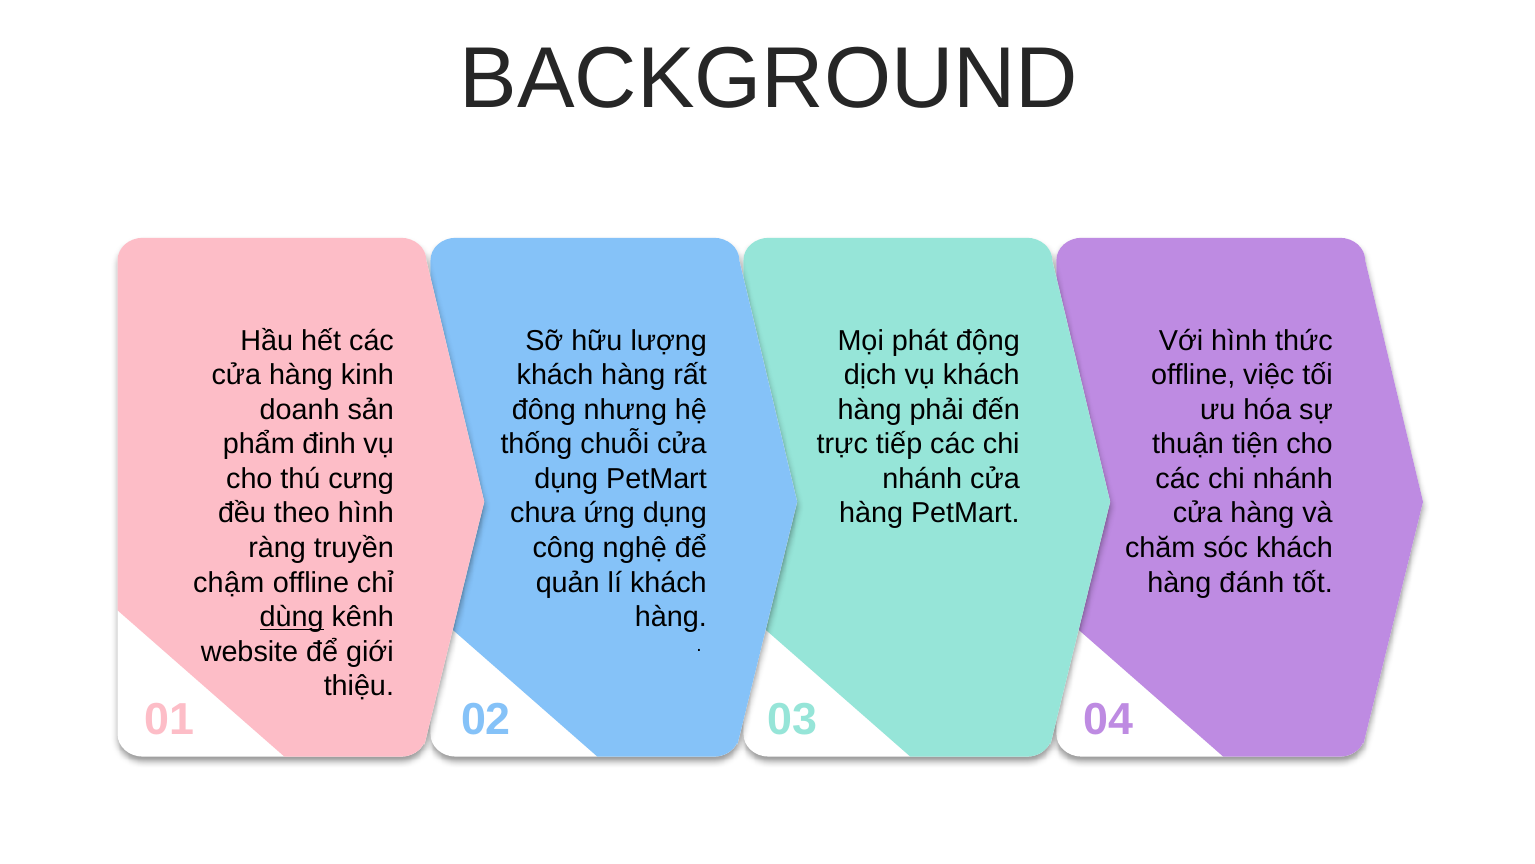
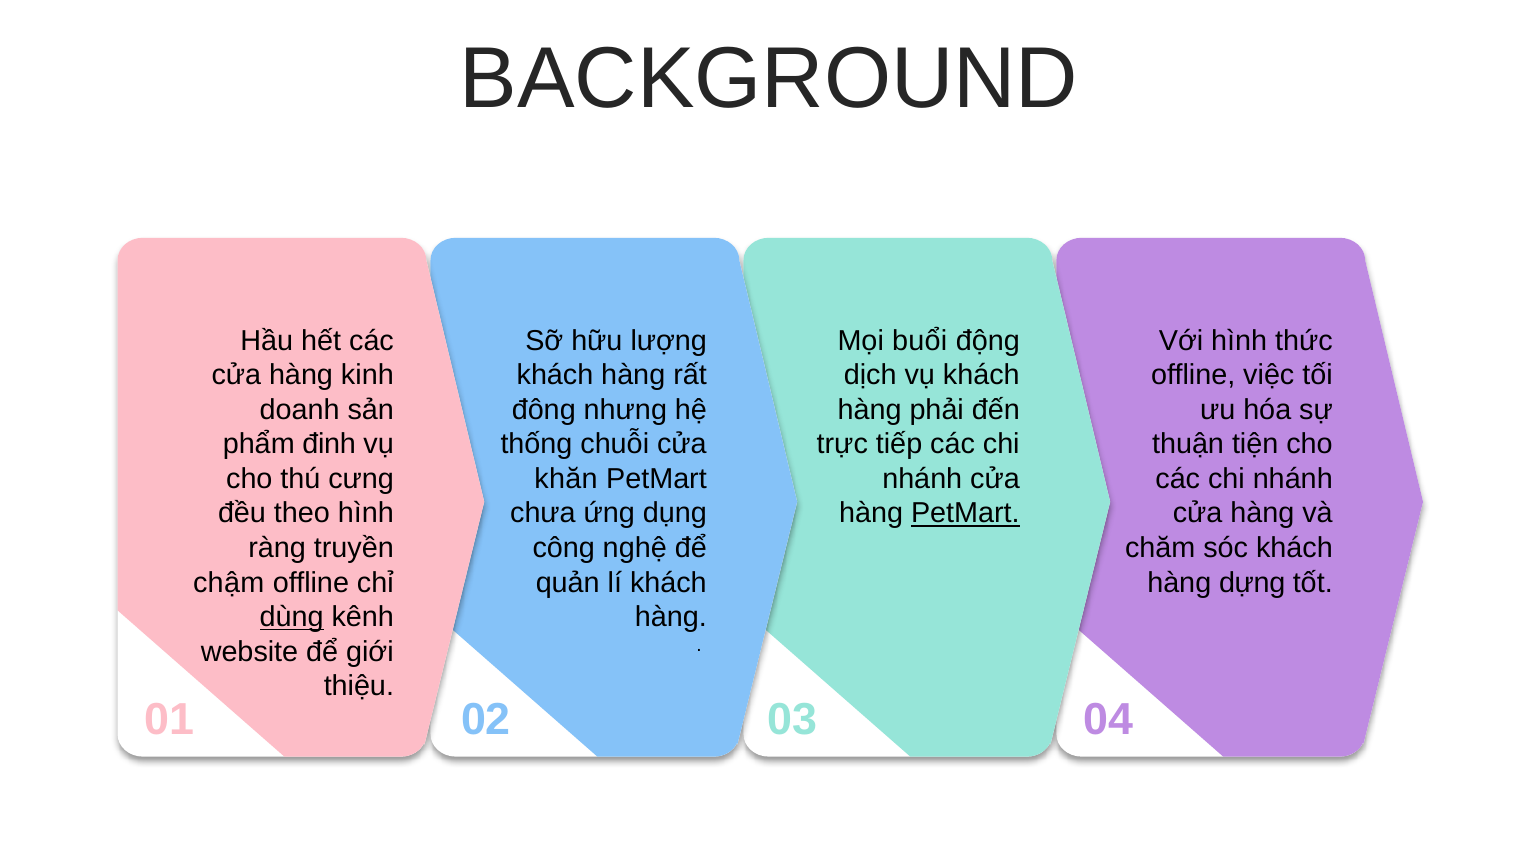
phát: phát -> buổi
dụng at (566, 479): dụng -> khăn
PetMart at (965, 513) underline: none -> present
đánh: đánh -> dựng
